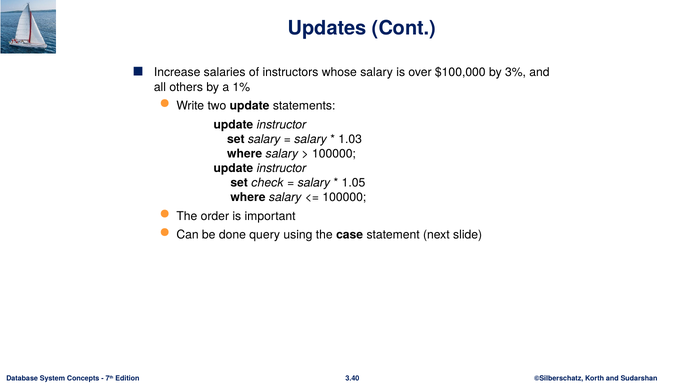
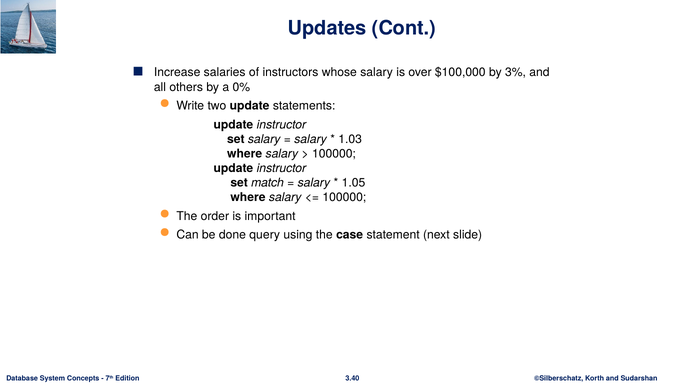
1%: 1% -> 0%
check: check -> match
